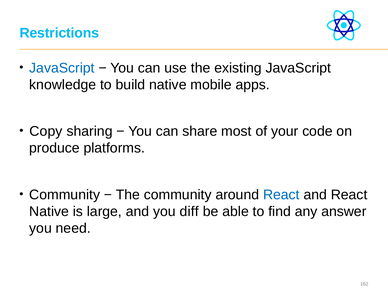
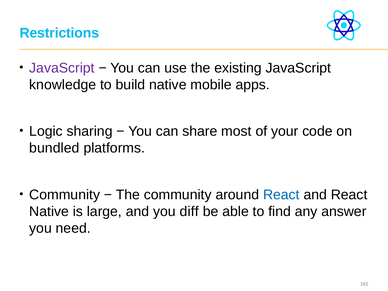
JavaScript at (62, 68) colour: blue -> purple
Copy: Copy -> Logic
produce: produce -> bundled
